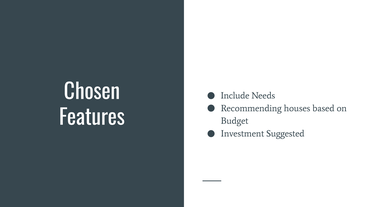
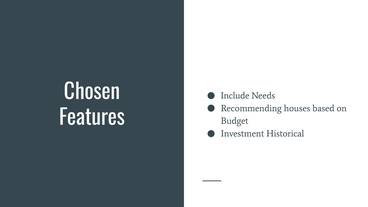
Suggested: Suggested -> Historical
